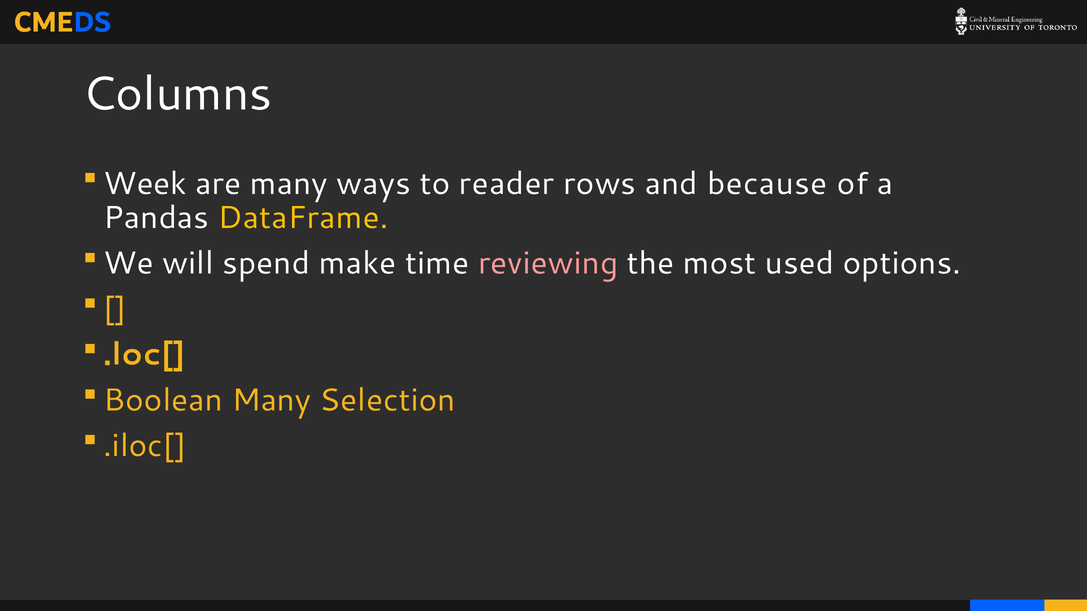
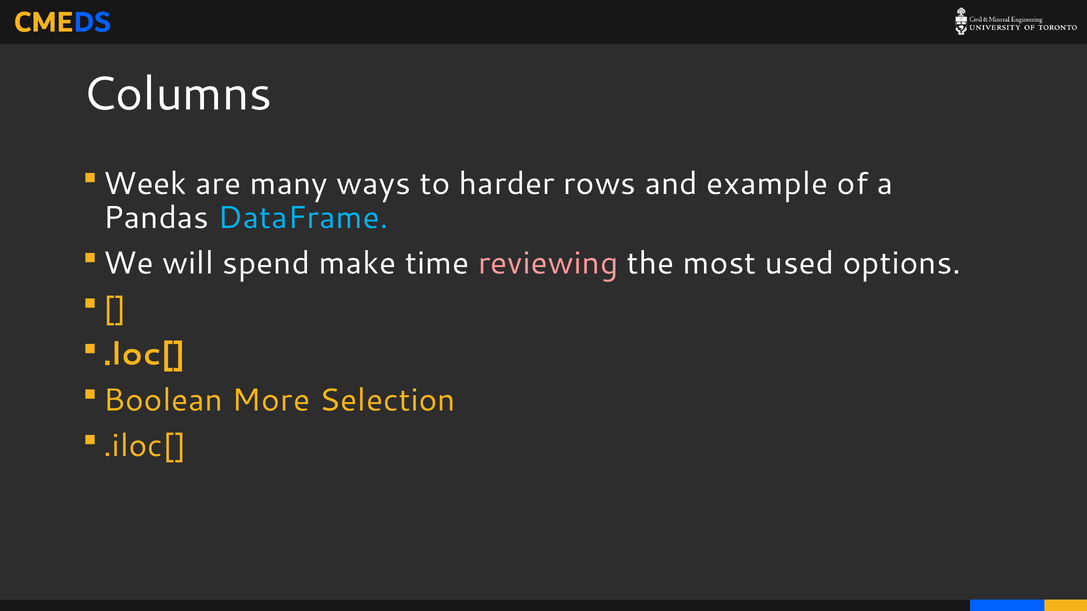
reader: reader -> harder
because: because -> example
DataFrame colour: yellow -> light blue
Boolean Many: Many -> More
